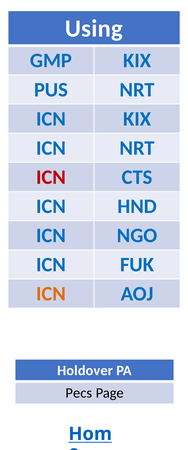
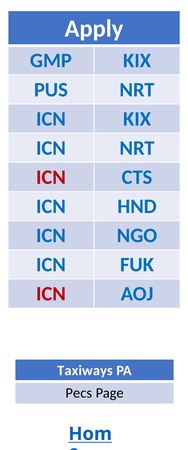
Using: Using -> Apply
ICN at (51, 294) colour: orange -> red
Holdover: Holdover -> Taxiways
